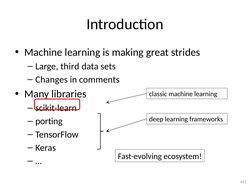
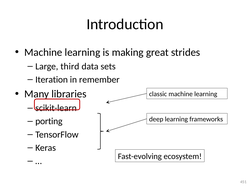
Changes: Changes -> Iteration
comments: comments -> remember
